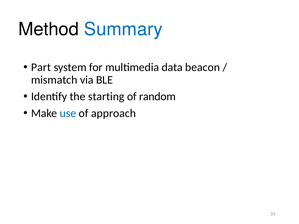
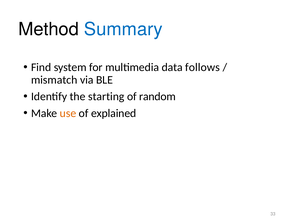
Part: Part -> Find
beacon: beacon -> follows
use colour: blue -> orange
approach: approach -> explained
